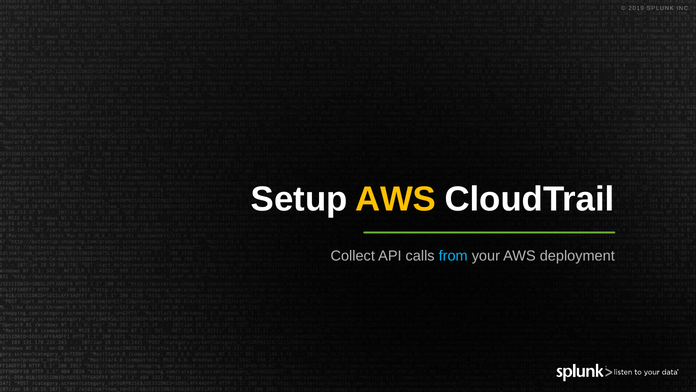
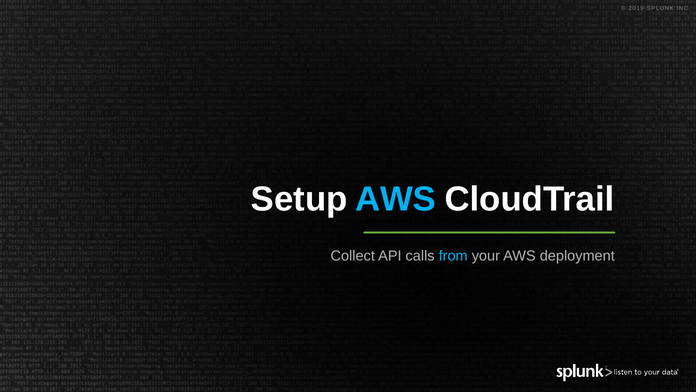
AWS at (396, 199) colour: yellow -> light blue
